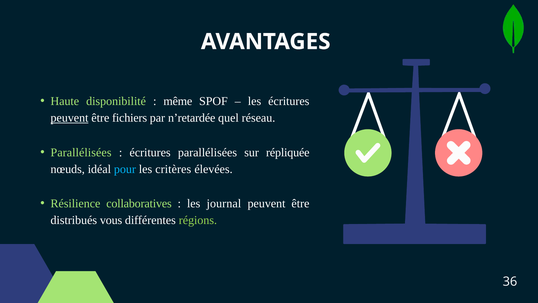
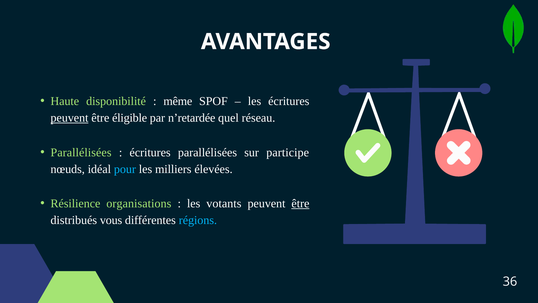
fichiers: fichiers -> éligible
répliquée: répliquée -> participe
critères: critères -> milliers
collaboratives: collaboratives -> organisations
journal: journal -> votants
être at (300, 203) underline: none -> present
régions colour: light green -> light blue
